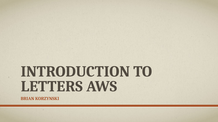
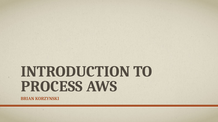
LETTERS: LETTERS -> PROCESS
